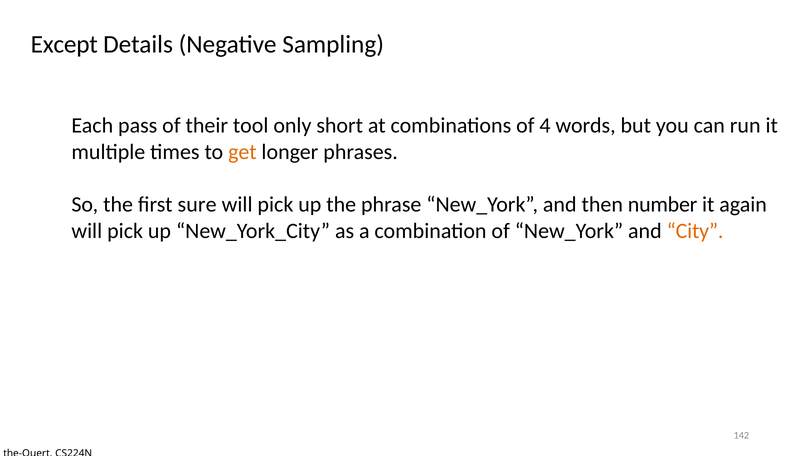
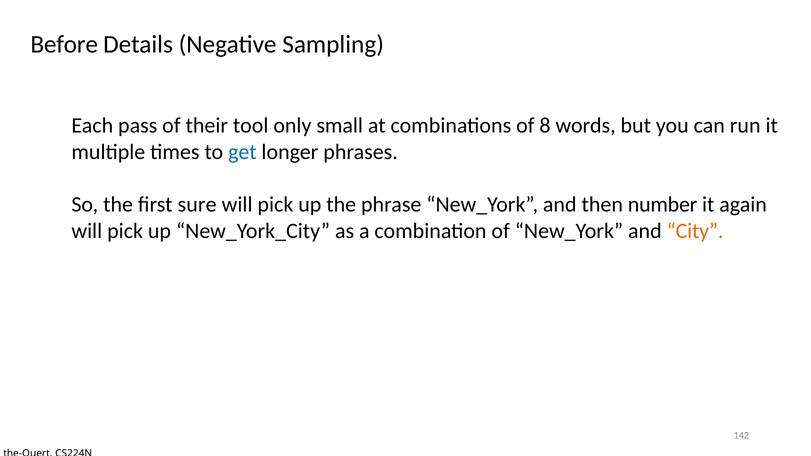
Except: Except -> Before
short: short -> small
4: 4 -> 8
get colour: orange -> blue
